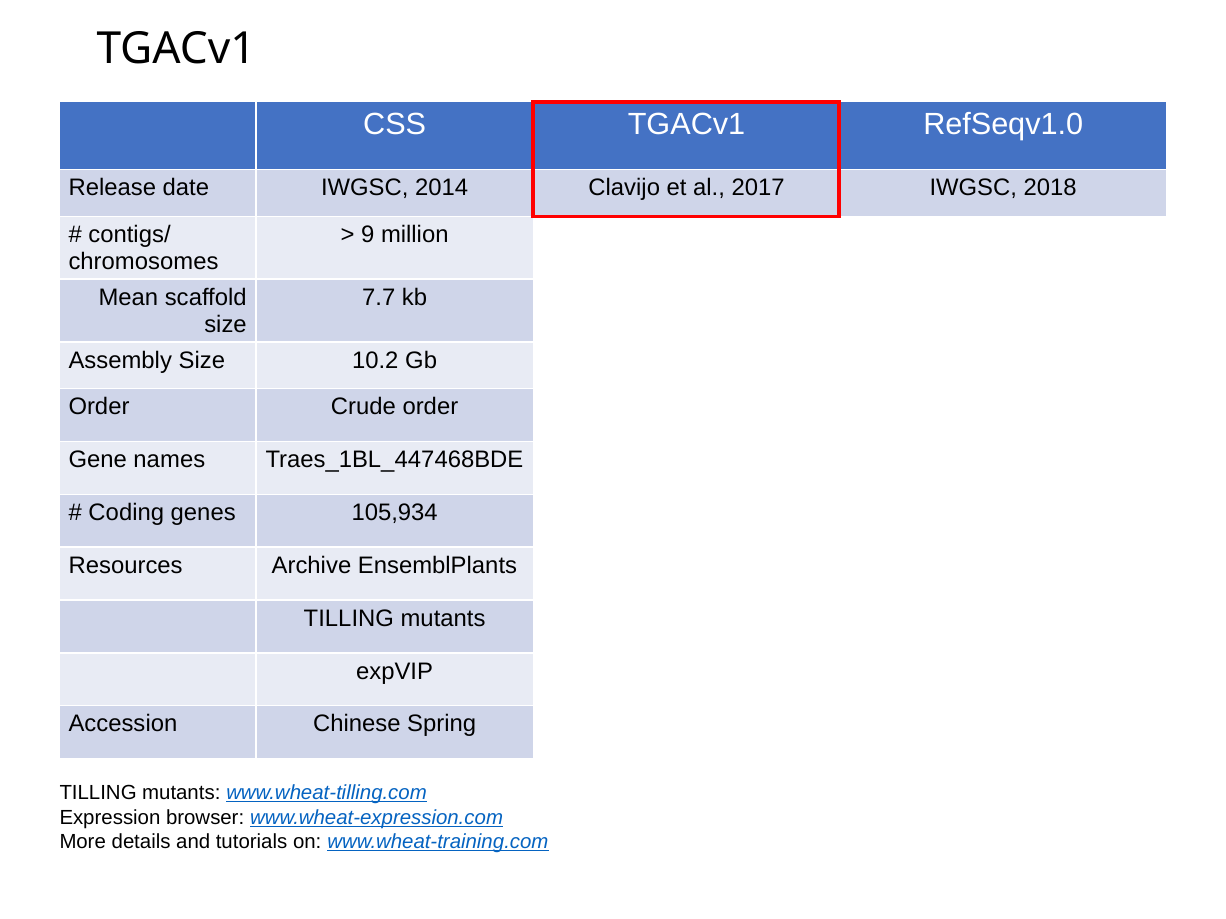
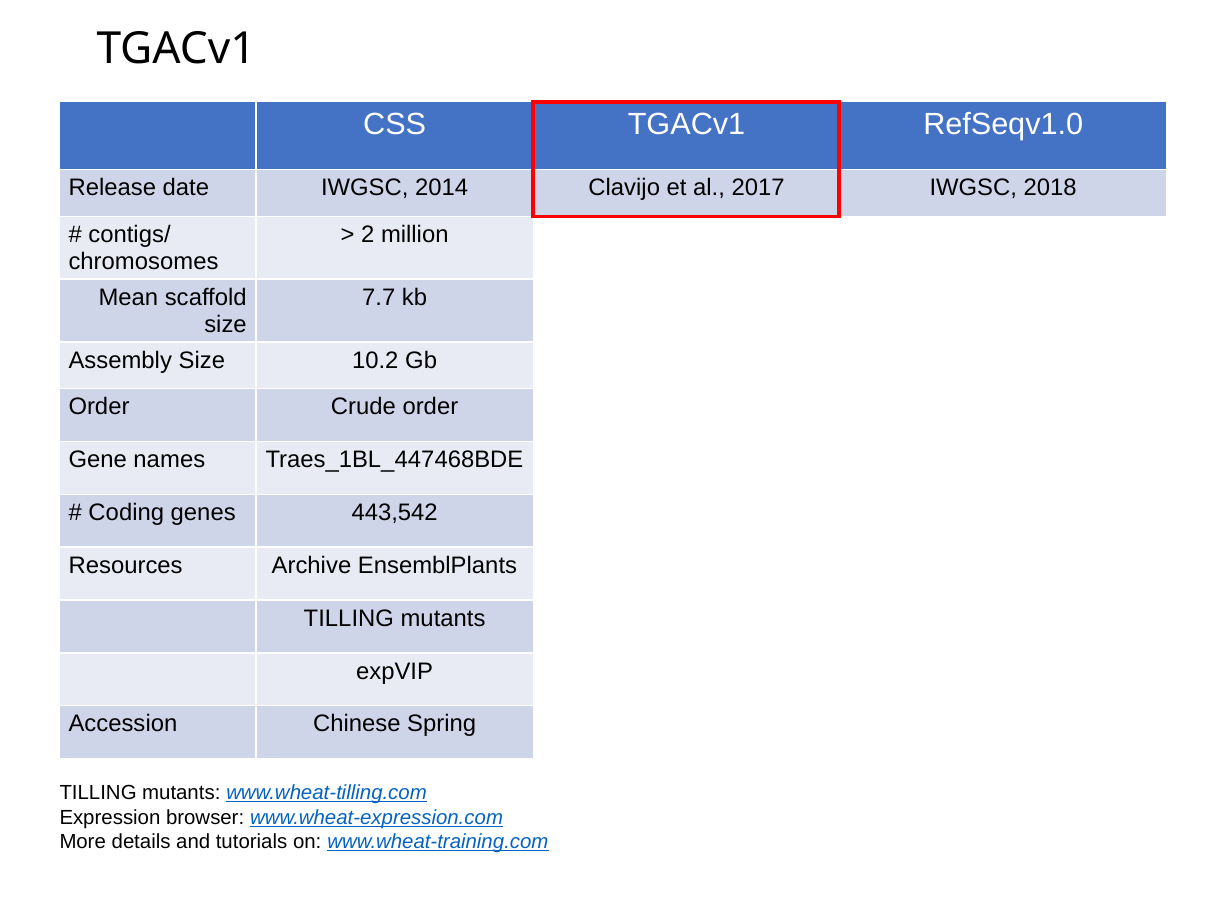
9: 9 -> 2
105,934: 105,934 -> 443,542
